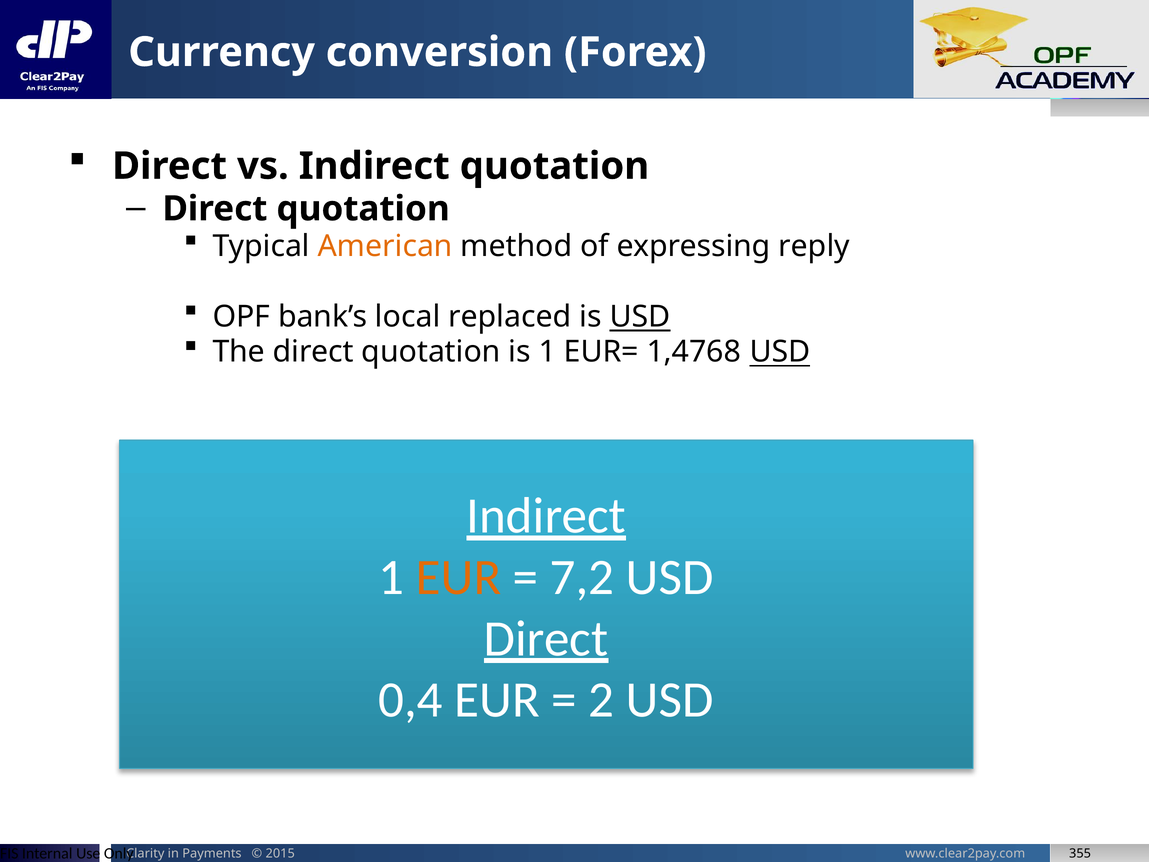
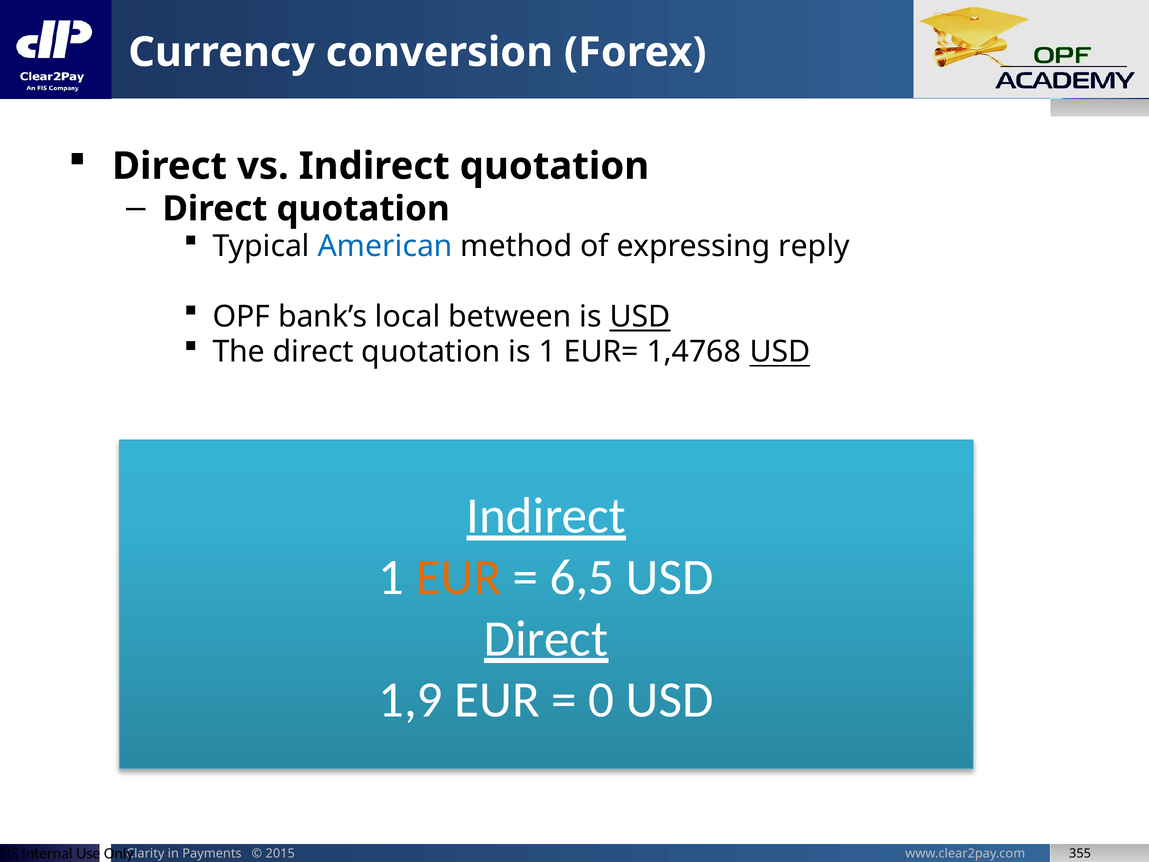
American colour: orange -> blue
replaced: replaced -> between
7,2: 7,2 -> 6,5
0,4: 0,4 -> 1,9
2: 2 -> 0
